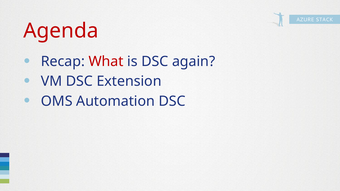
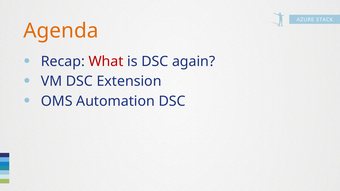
Agenda colour: red -> orange
